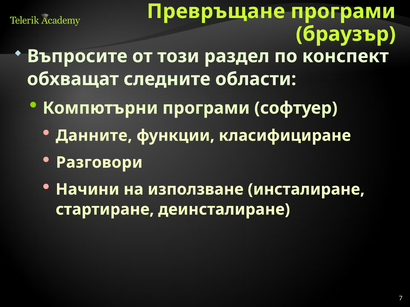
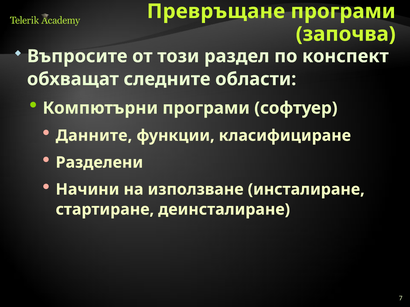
браузър: браузър -> започва
Разговори: Разговори -> Разделени
